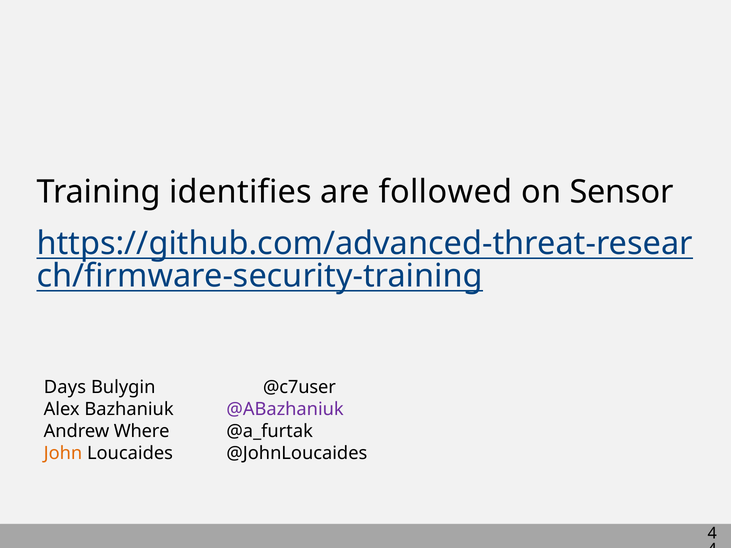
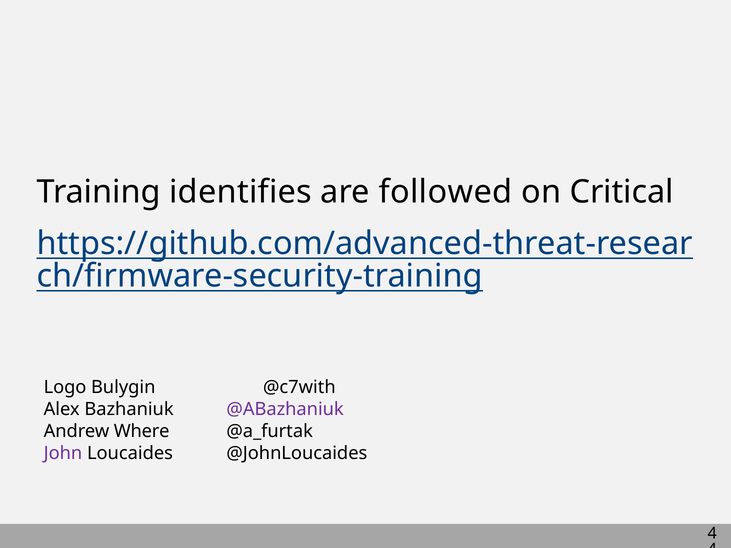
Sensor: Sensor -> Critical
Days: Days -> Logo
@c7user: @c7user -> @c7with
John colour: orange -> purple
